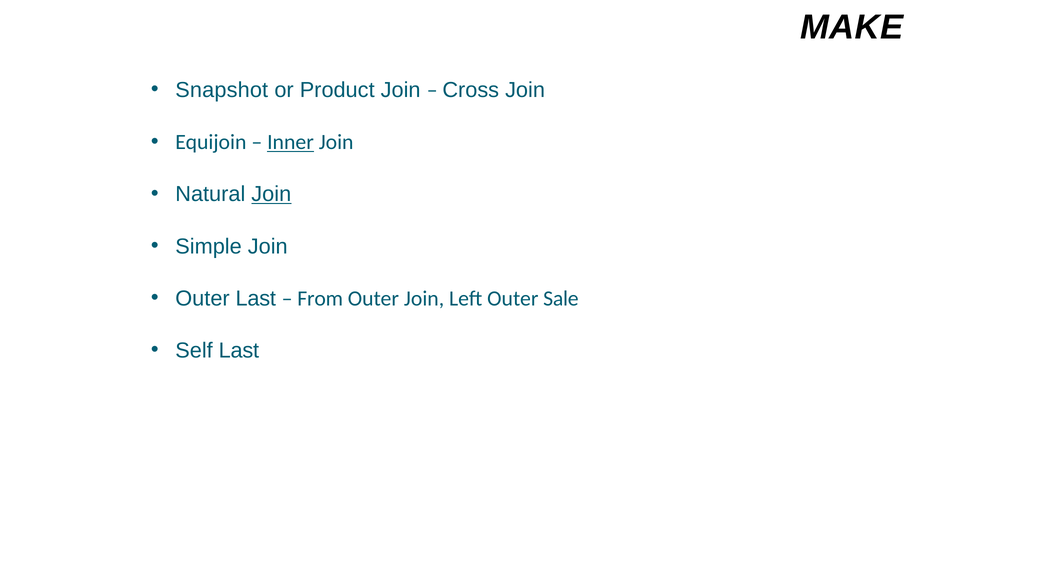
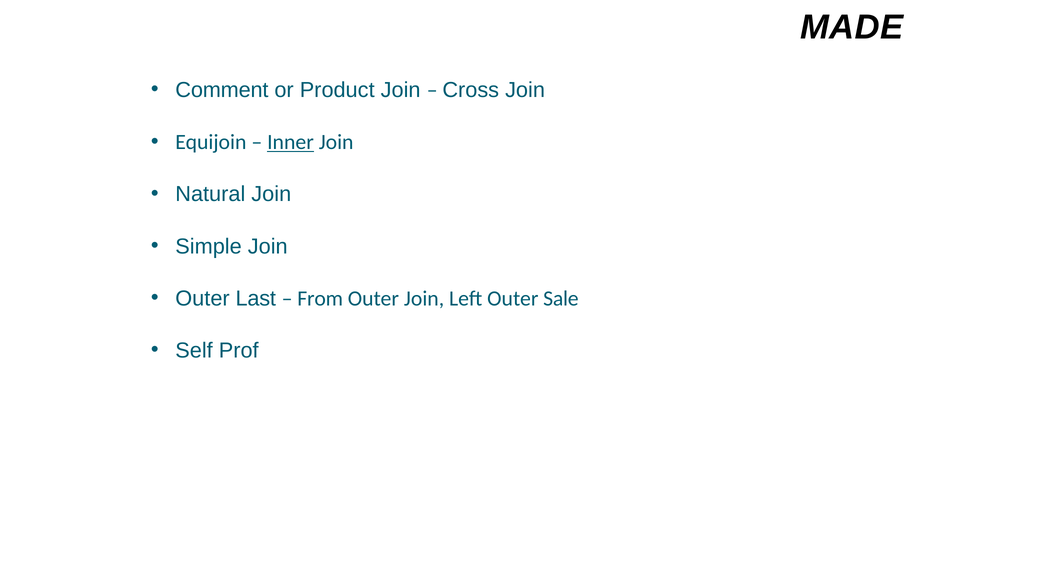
MAKE: MAKE -> MADE
Snapshot: Snapshot -> Comment
Join at (271, 194) underline: present -> none
Self Last: Last -> Prof
